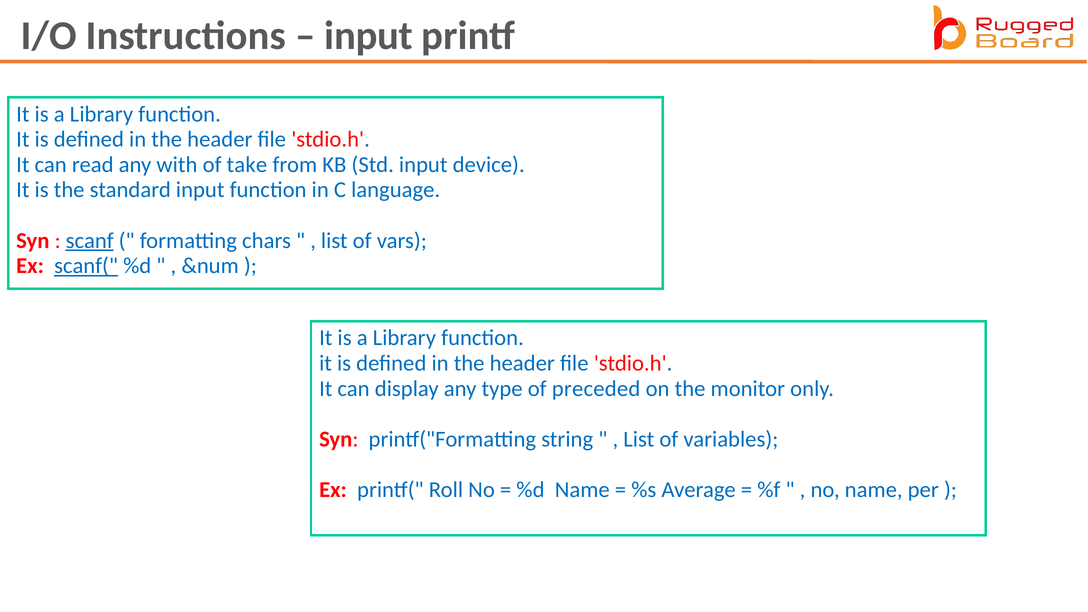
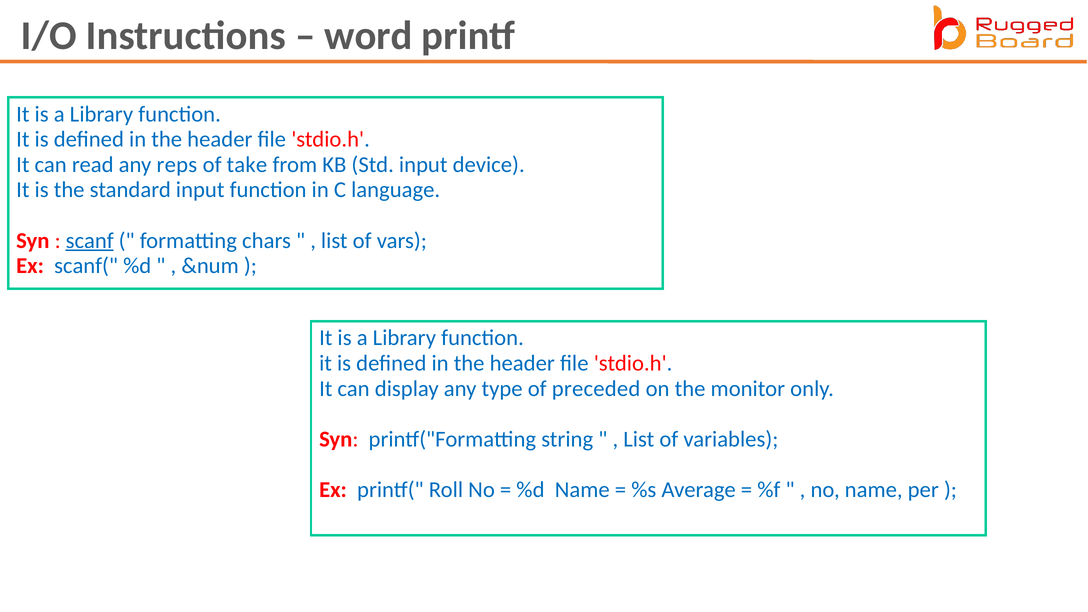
input at (369, 36): input -> word
with: with -> reps
scanf( underline: present -> none
